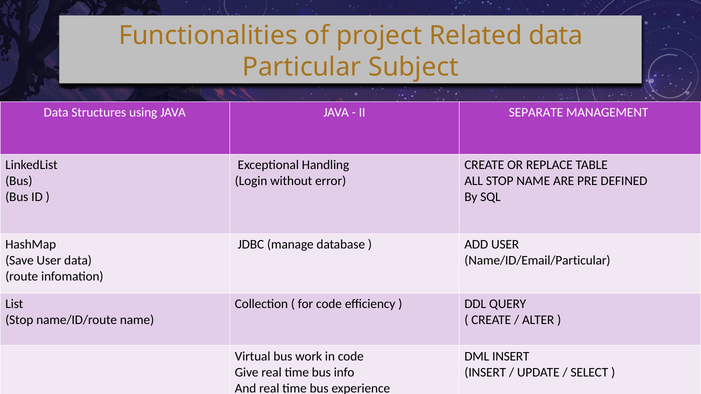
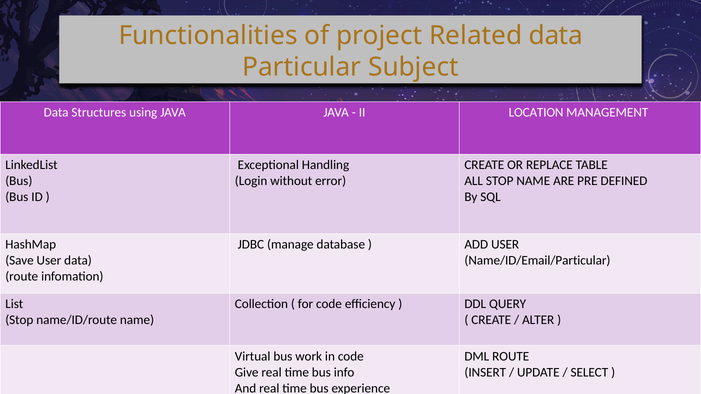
SEPARATE: SEPARATE -> LOCATION
DML INSERT: INSERT -> ROUTE
